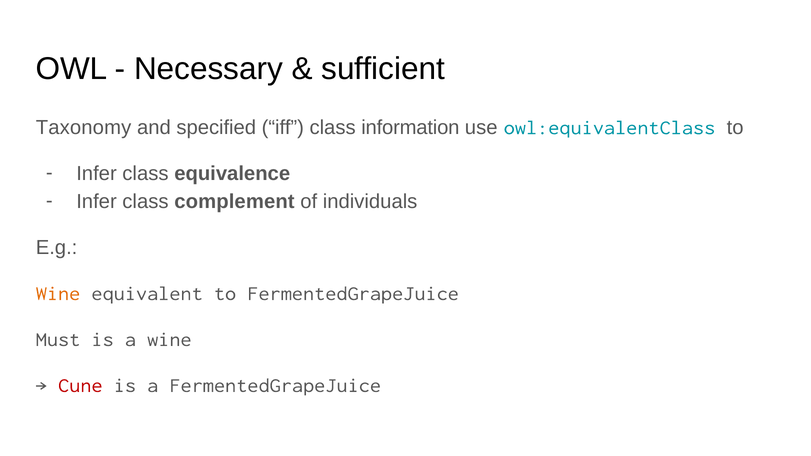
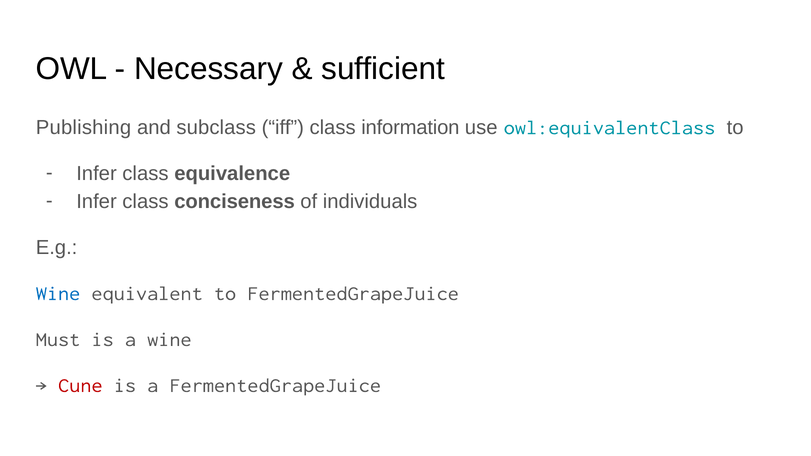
Taxonomy: Taxonomy -> Publishing
specified: specified -> subclass
complement: complement -> conciseness
Wine at (58, 293) colour: orange -> blue
